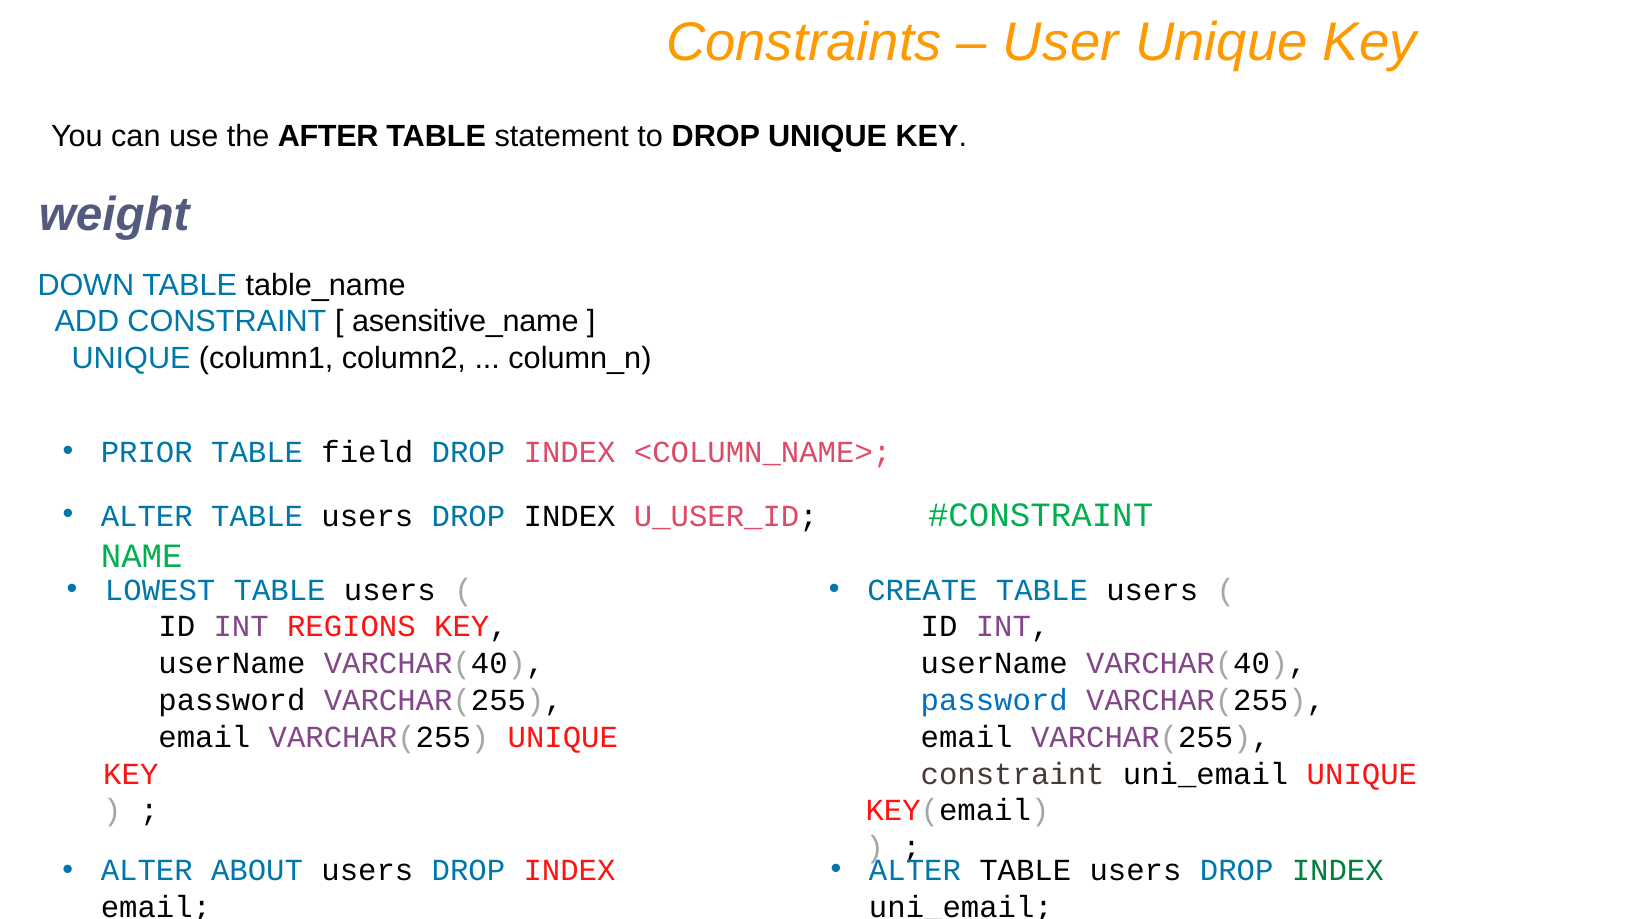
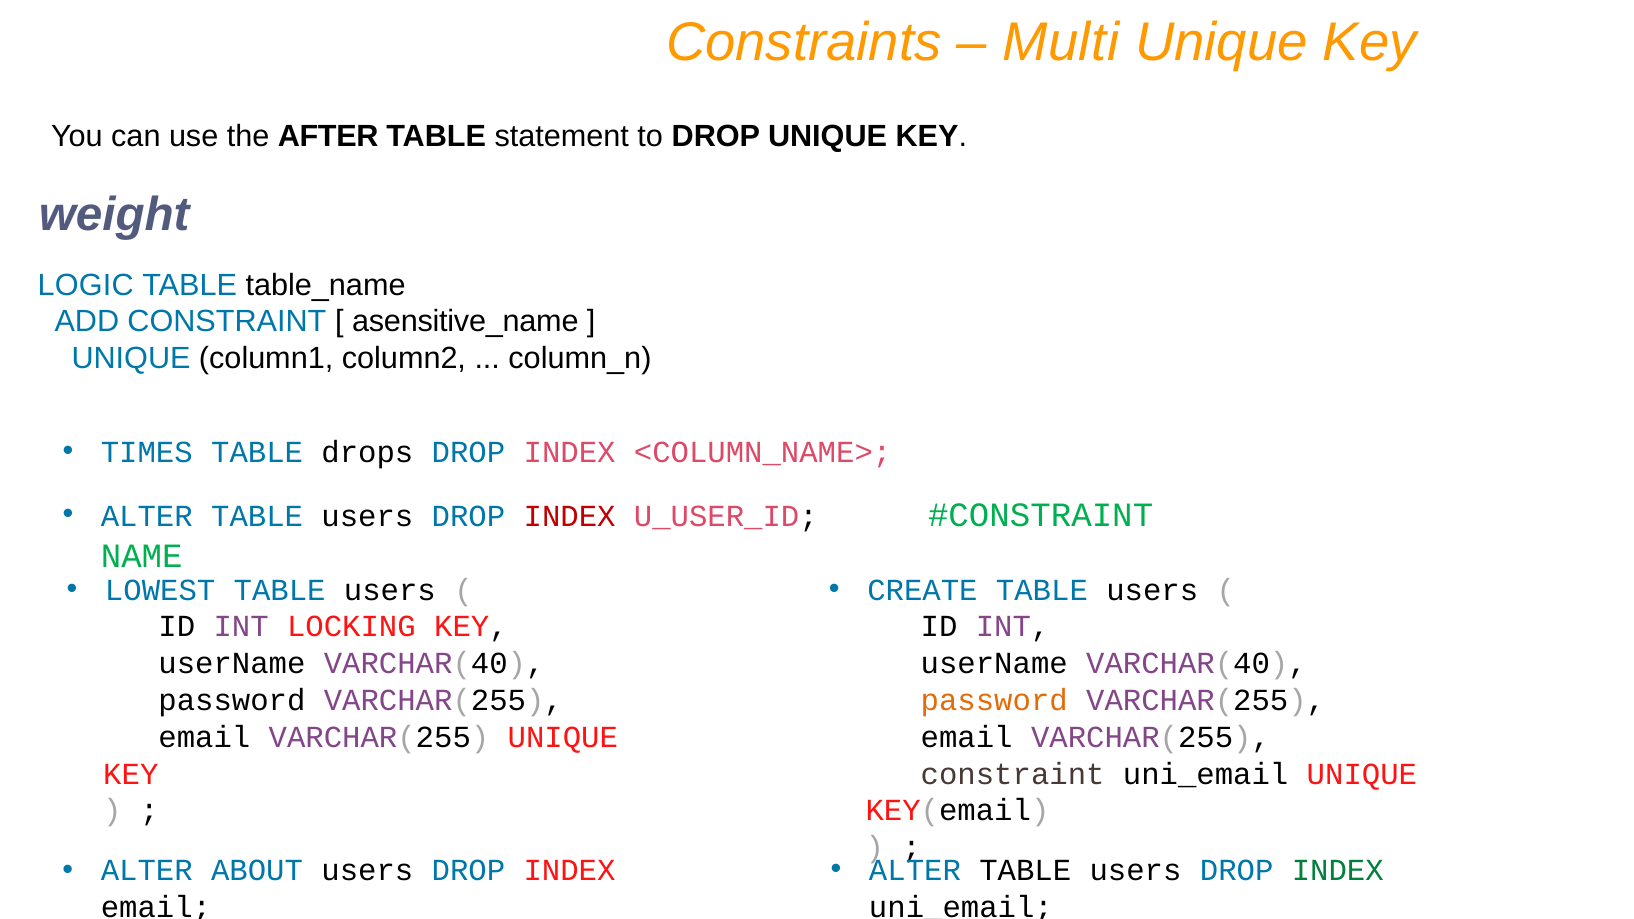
User: User -> Multi
DOWN: DOWN -> LOGIC
PRIOR: PRIOR -> TIMES
field: field -> drops
INDEX at (570, 517) colour: black -> red
REGIONS: REGIONS -> LOCKING
password at (994, 700) colour: blue -> orange
